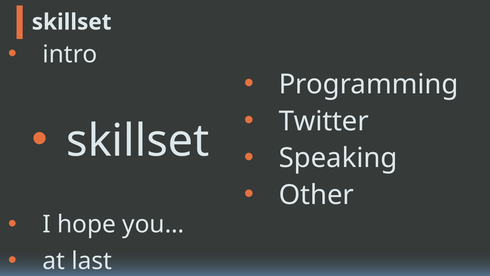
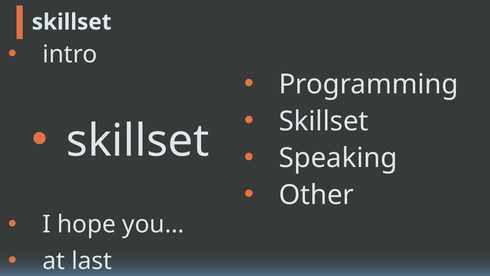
Twitter at (324, 121): Twitter -> Skillset
